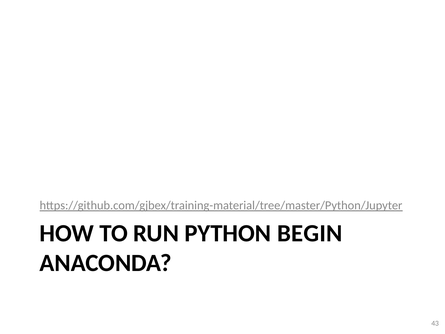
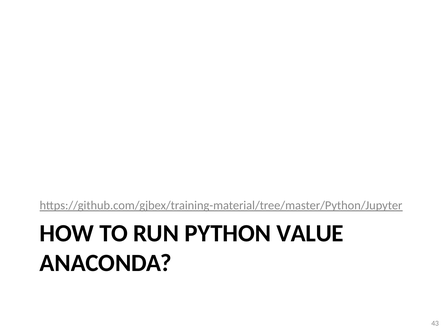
BEGIN: BEGIN -> VALUE
